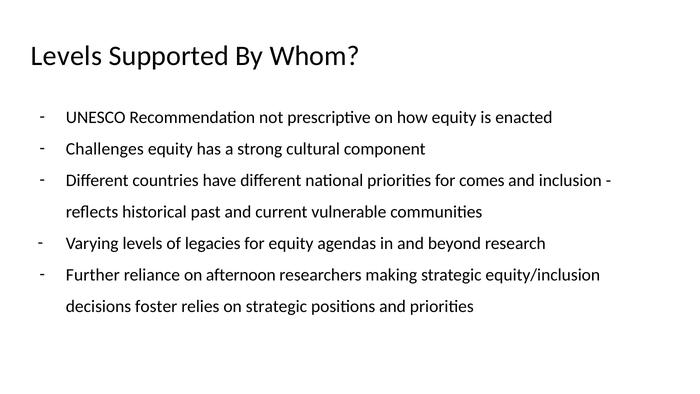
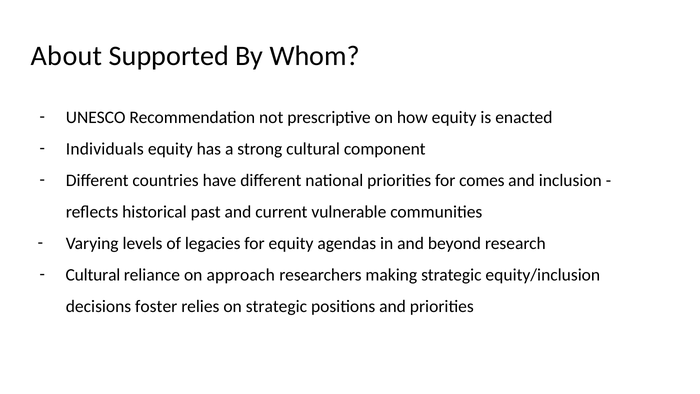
Levels at (67, 56): Levels -> About
Challenges: Challenges -> Individuals
Further at (93, 275): Further -> Cultural
afternoon: afternoon -> approach
